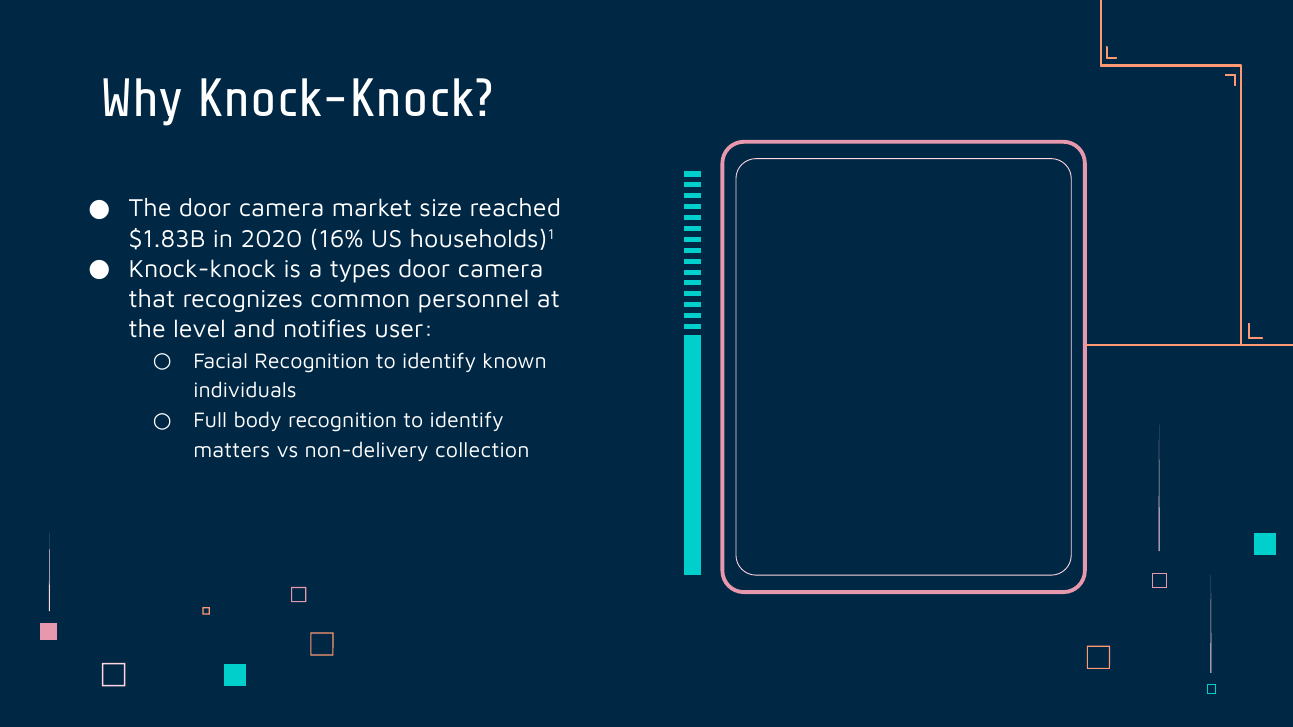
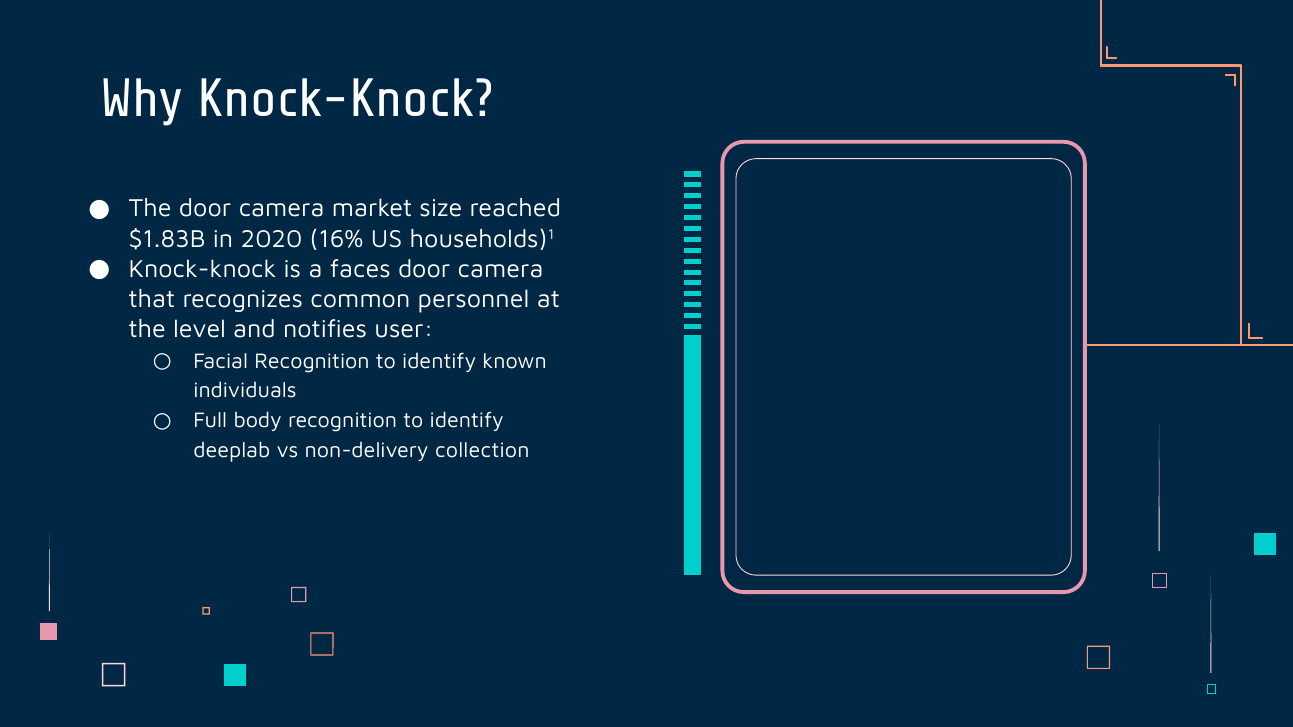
types: types -> faces
matters: matters -> deeplab
